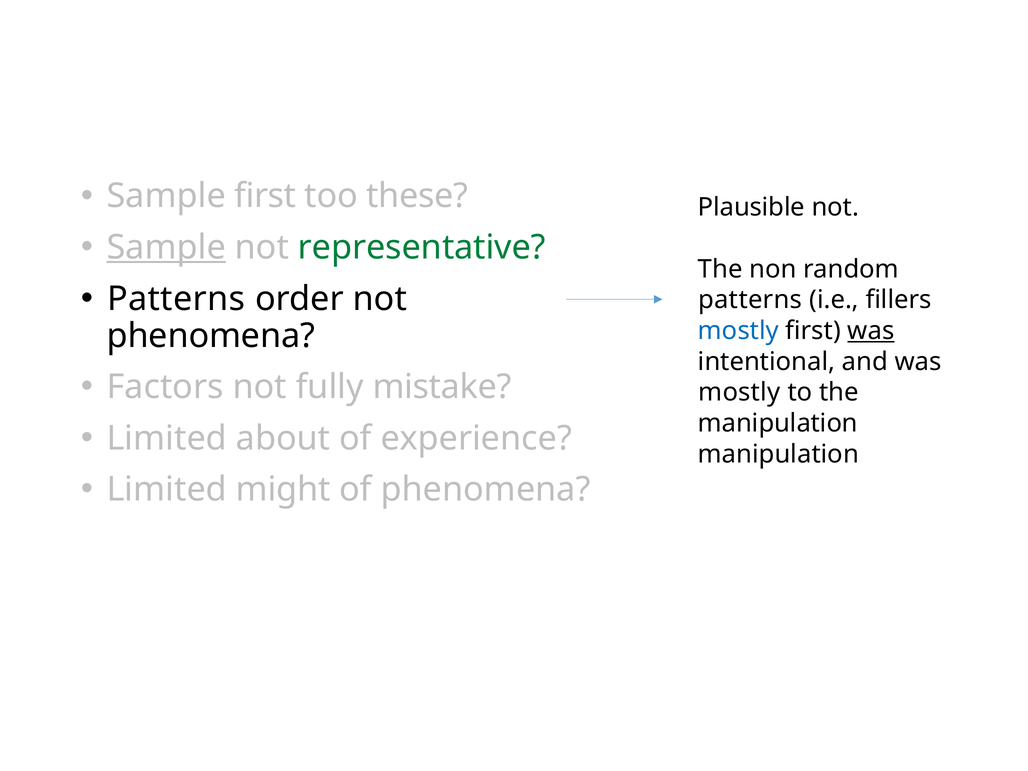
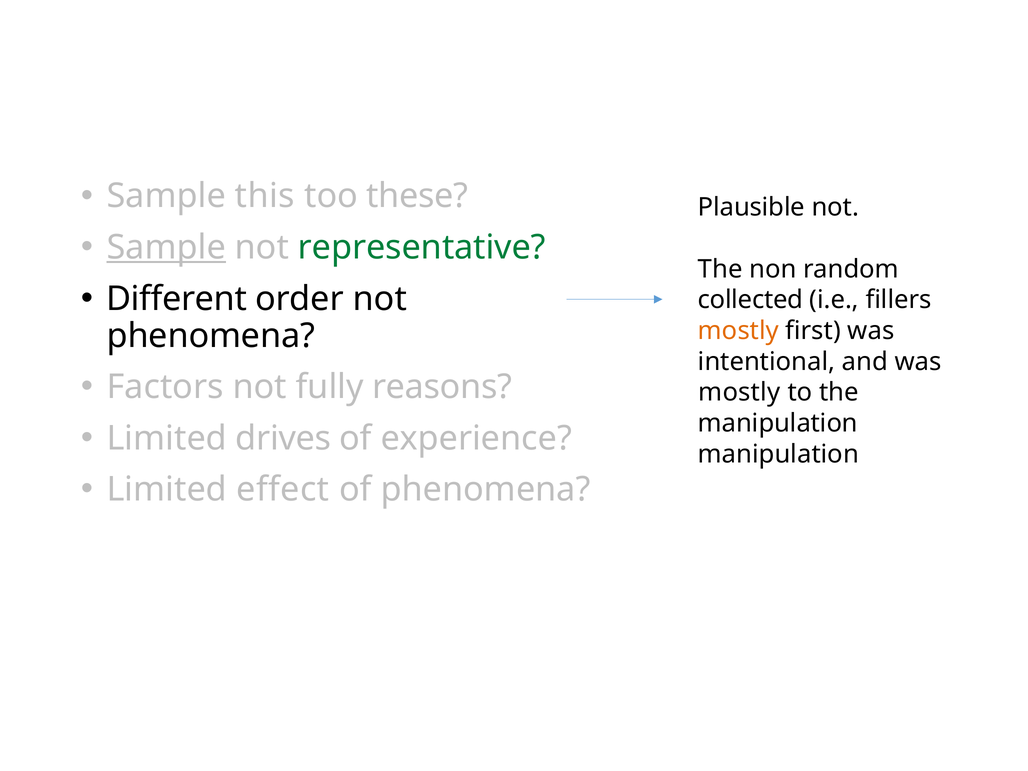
Sample first: first -> this
Patterns at (176, 299): Patterns -> Different
patterns at (750, 300): patterns -> collected
mostly at (738, 331) colour: blue -> orange
was at (871, 331) underline: present -> none
mistake: mistake -> reasons
about: about -> drives
might: might -> effect
